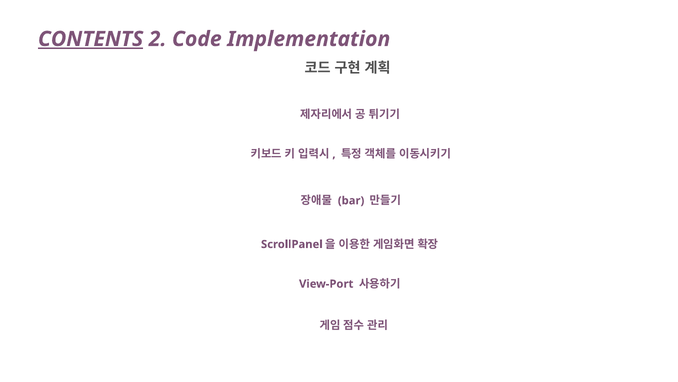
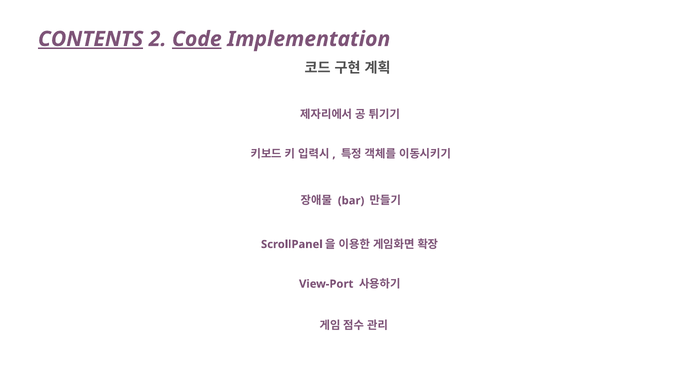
Code underline: none -> present
